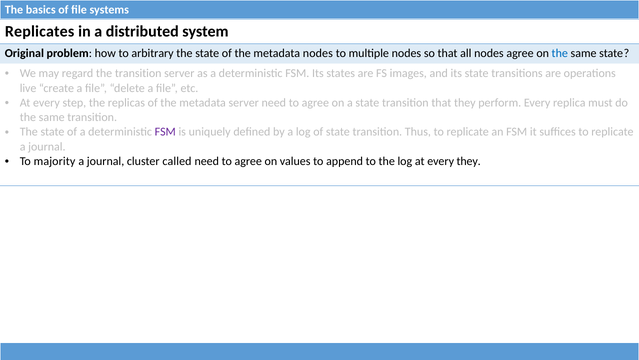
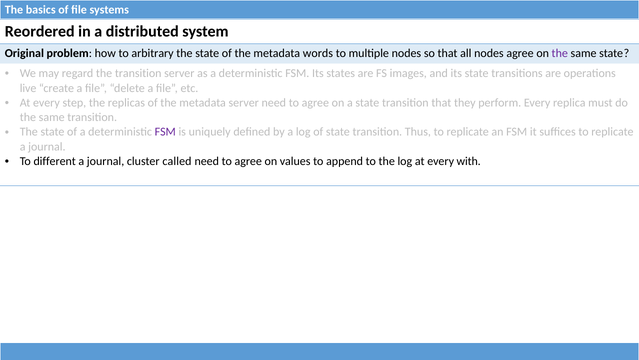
Replicates: Replicates -> Reordered
metadata nodes: nodes -> words
the at (560, 53) colour: blue -> purple
majority: majority -> different
every they: they -> with
